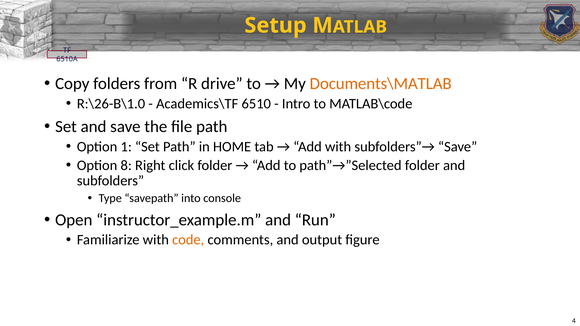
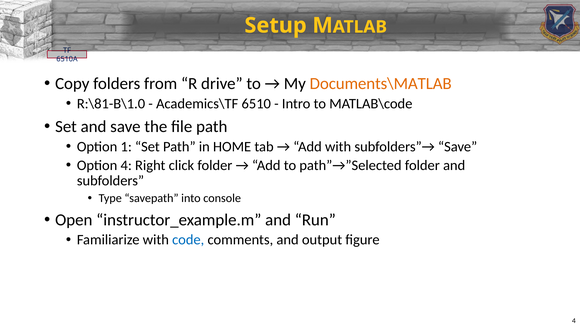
R:\26-B\1.0: R:\26-B\1.0 -> R:\81-B\1.0
Option 8: 8 -> 4
code colour: orange -> blue
